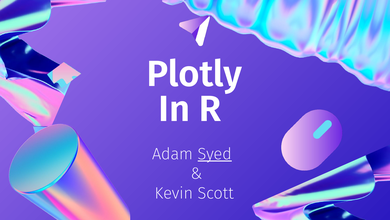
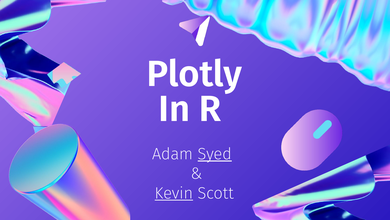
Kevin underline: none -> present
